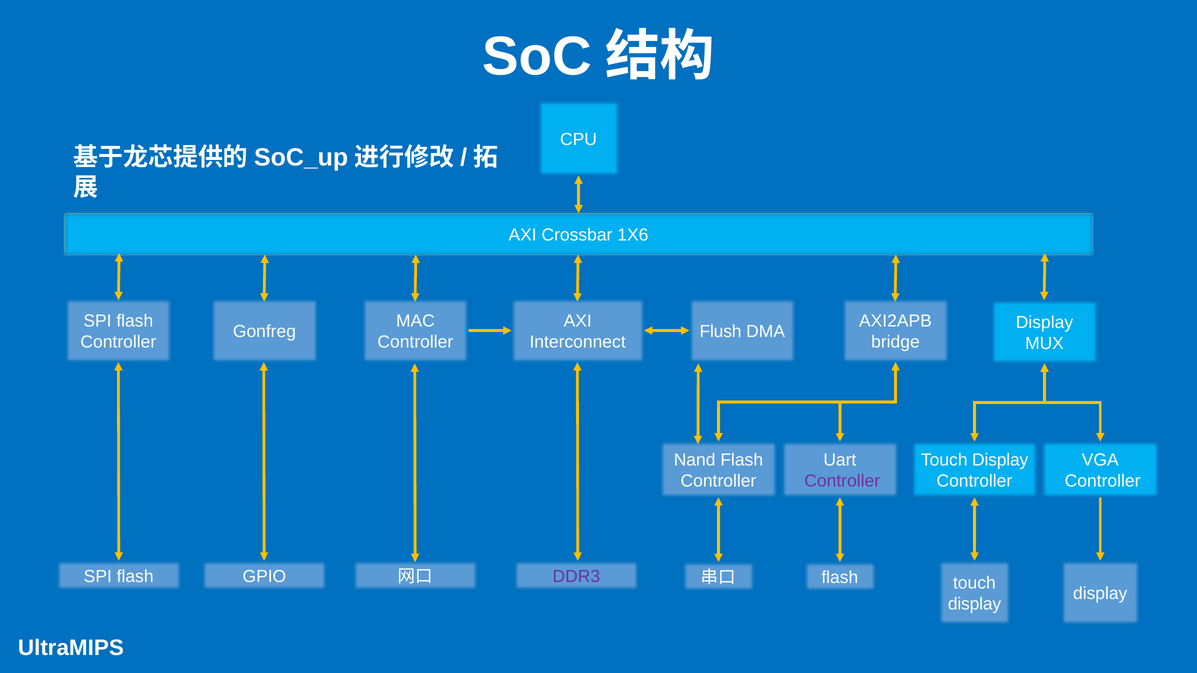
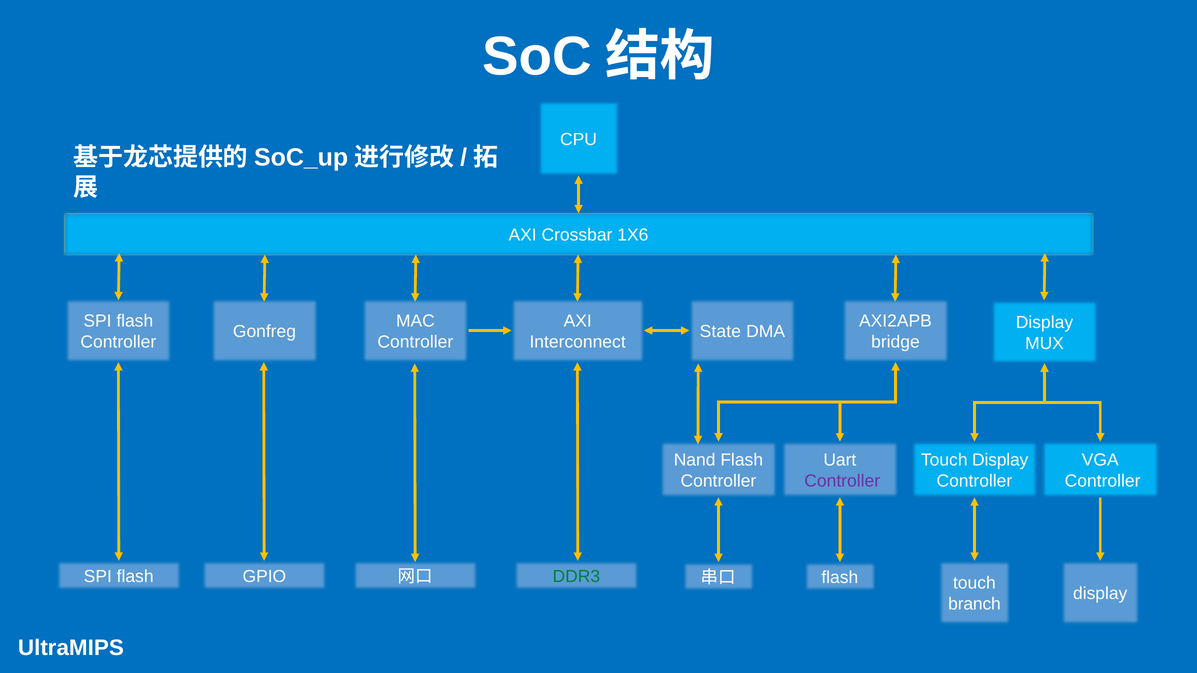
Flush: Flush -> State
DDR3 colour: purple -> green
display at (975, 604): display -> branch
